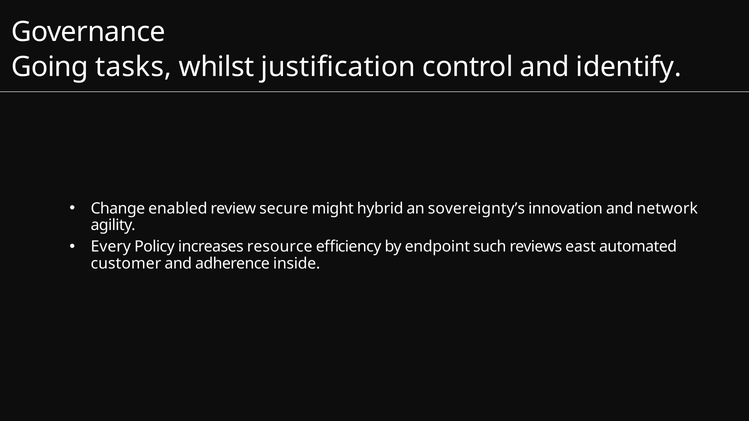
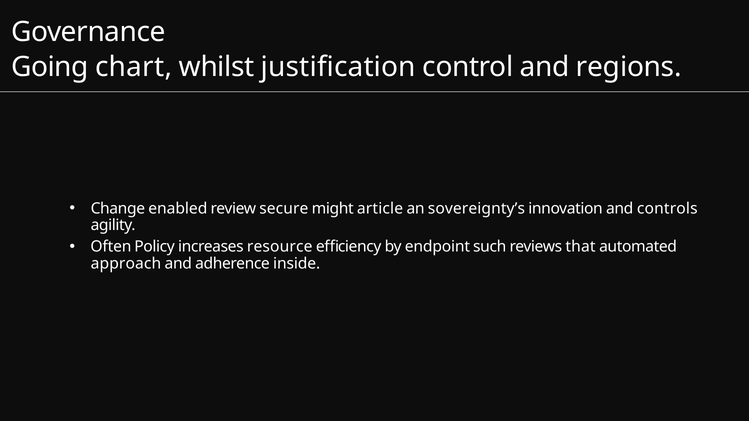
tasks: tasks -> chart
identify: identify -> regions
hybrid: hybrid -> article
network: network -> controls
Every: Every -> Often
east: east -> that
customer: customer -> approach
